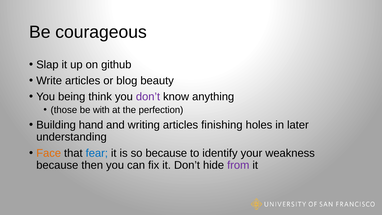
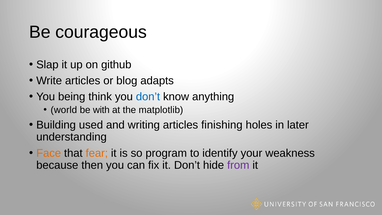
beauty: beauty -> adapts
don’t at (148, 97) colour: purple -> blue
those: those -> world
perfection: perfection -> matplotlib
hand: hand -> used
fear colour: blue -> orange
so because: because -> program
